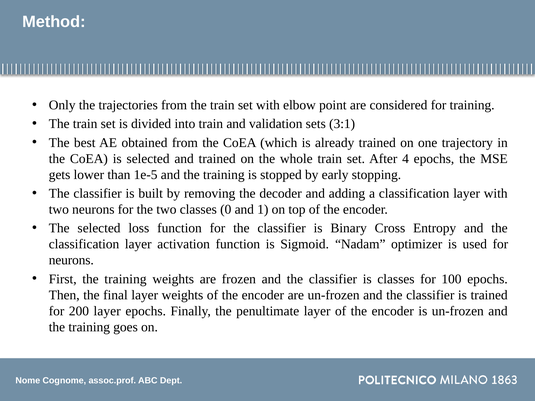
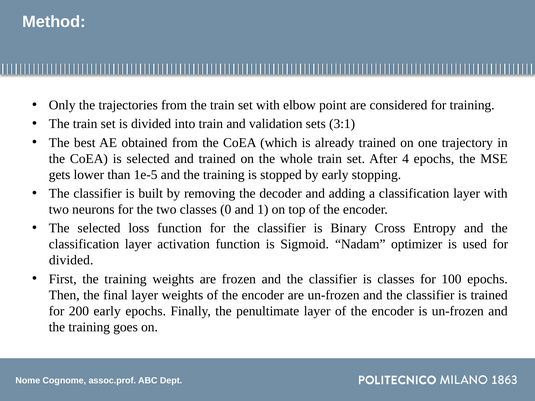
neurons at (71, 260): neurons -> divided
200 layer: layer -> early
